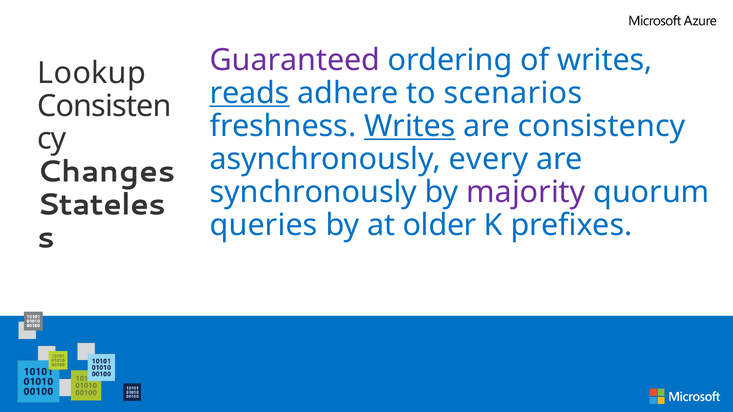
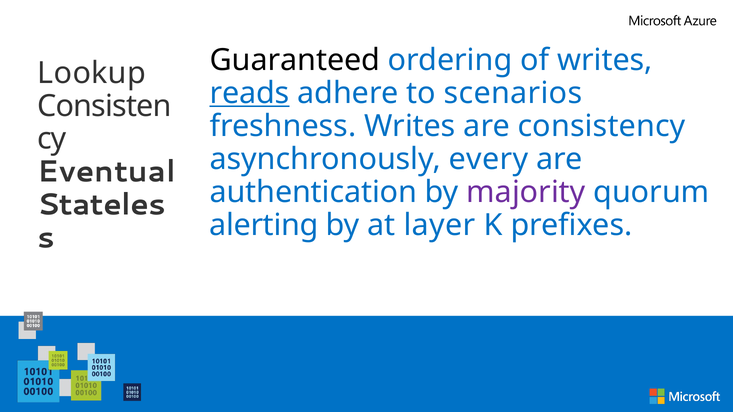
Guaranteed colour: purple -> black
Writes at (410, 126) underline: present -> none
Changes: Changes -> Eventual
synchronously: synchronously -> authentication
queries: queries -> alerting
older: older -> layer
